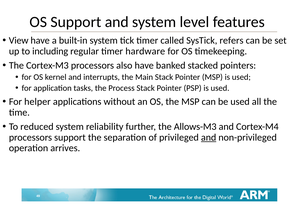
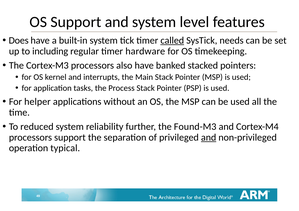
View: View -> Does
called underline: none -> present
refers: refers -> needs
Allows-M3: Allows-M3 -> Found-M3
arrives: arrives -> typical
